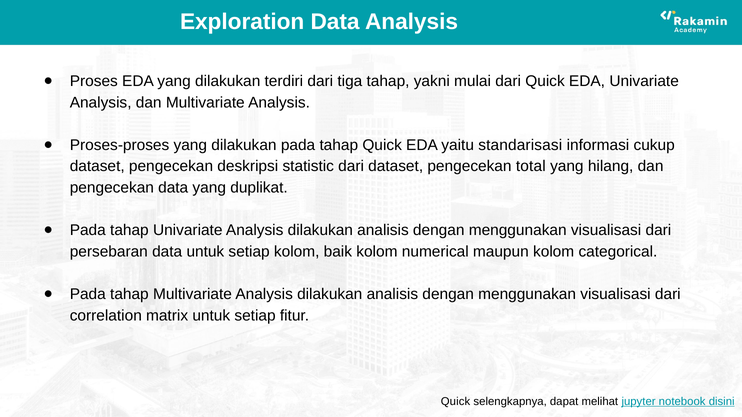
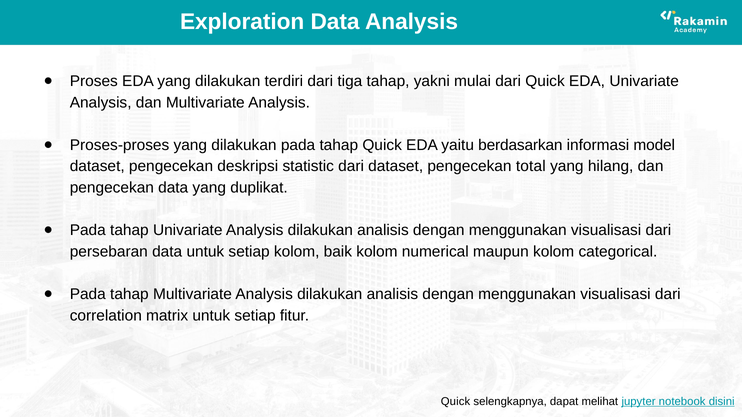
standarisasi: standarisasi -> berdasarkan
cukup: cukup -> model
